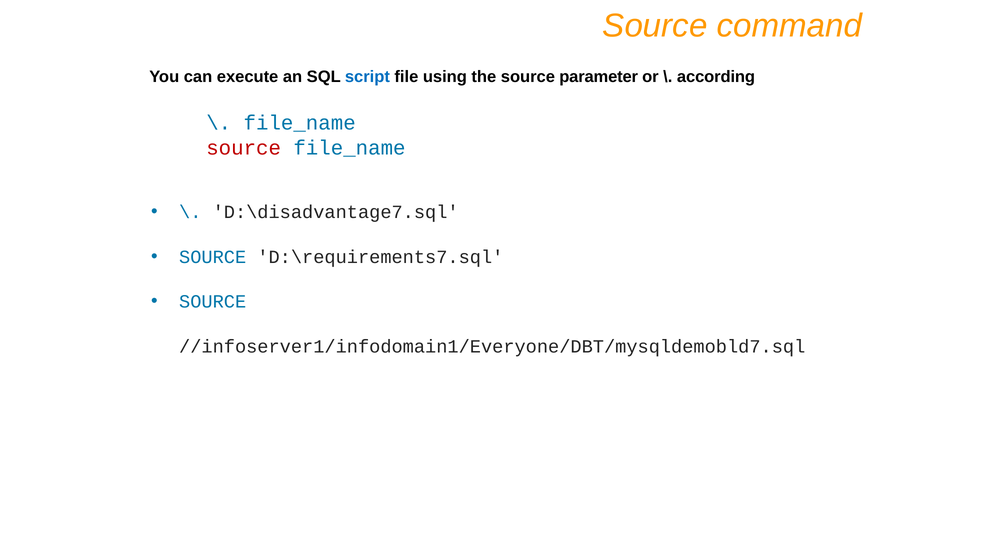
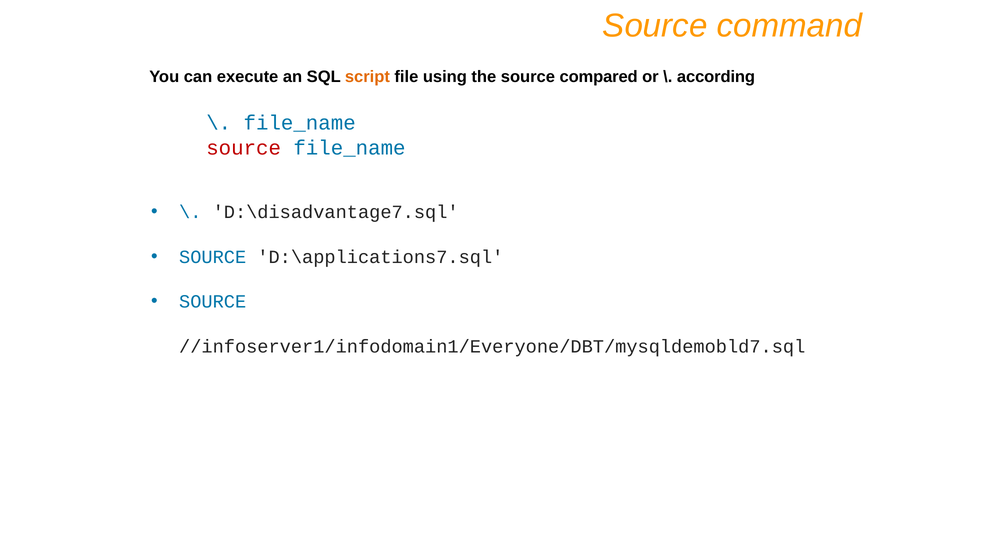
script colour: blue -> orange
parameter: parameter -> compared
D:\requirements7.sql: D:\requirements7.sql -> D:\applications7.sql
